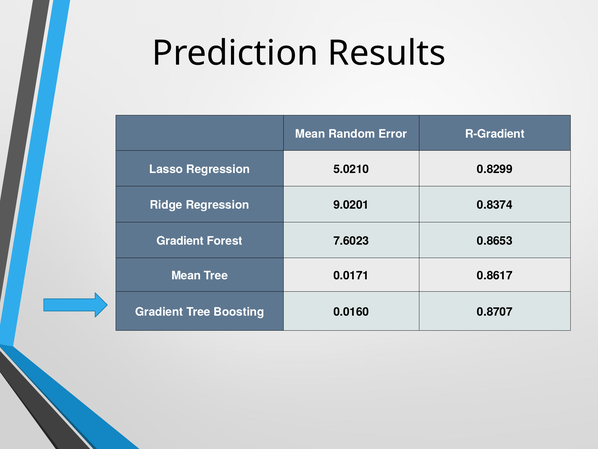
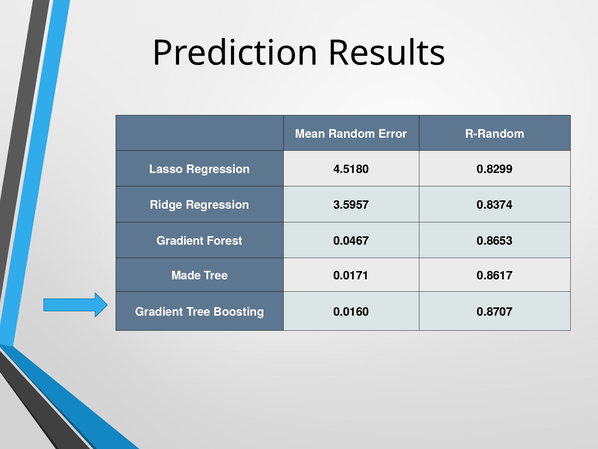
R-Gradient: R-Gradient -> R-Random
5.0210: 5.0210 -> 4.5180
9.0201: 9.0201 -> 3.5957
7.6023: 7.6023 -> 0.0467
Mean at (186, 275): Mean -> Made
